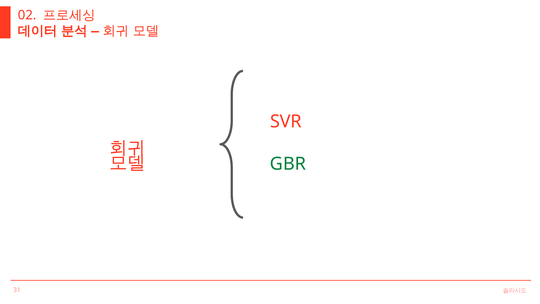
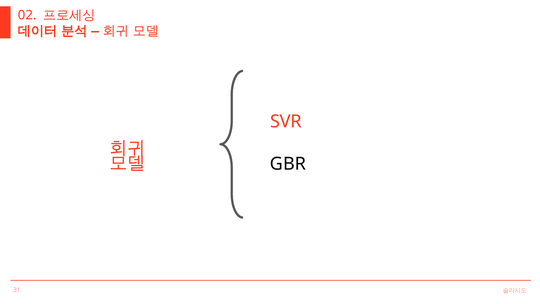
GBR colour: green -> black
